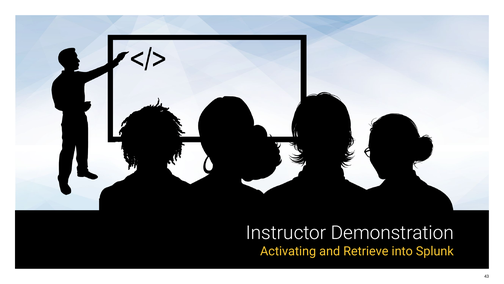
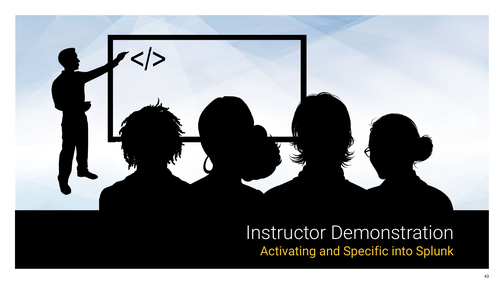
Retrieve: Retrieve -> Specific
